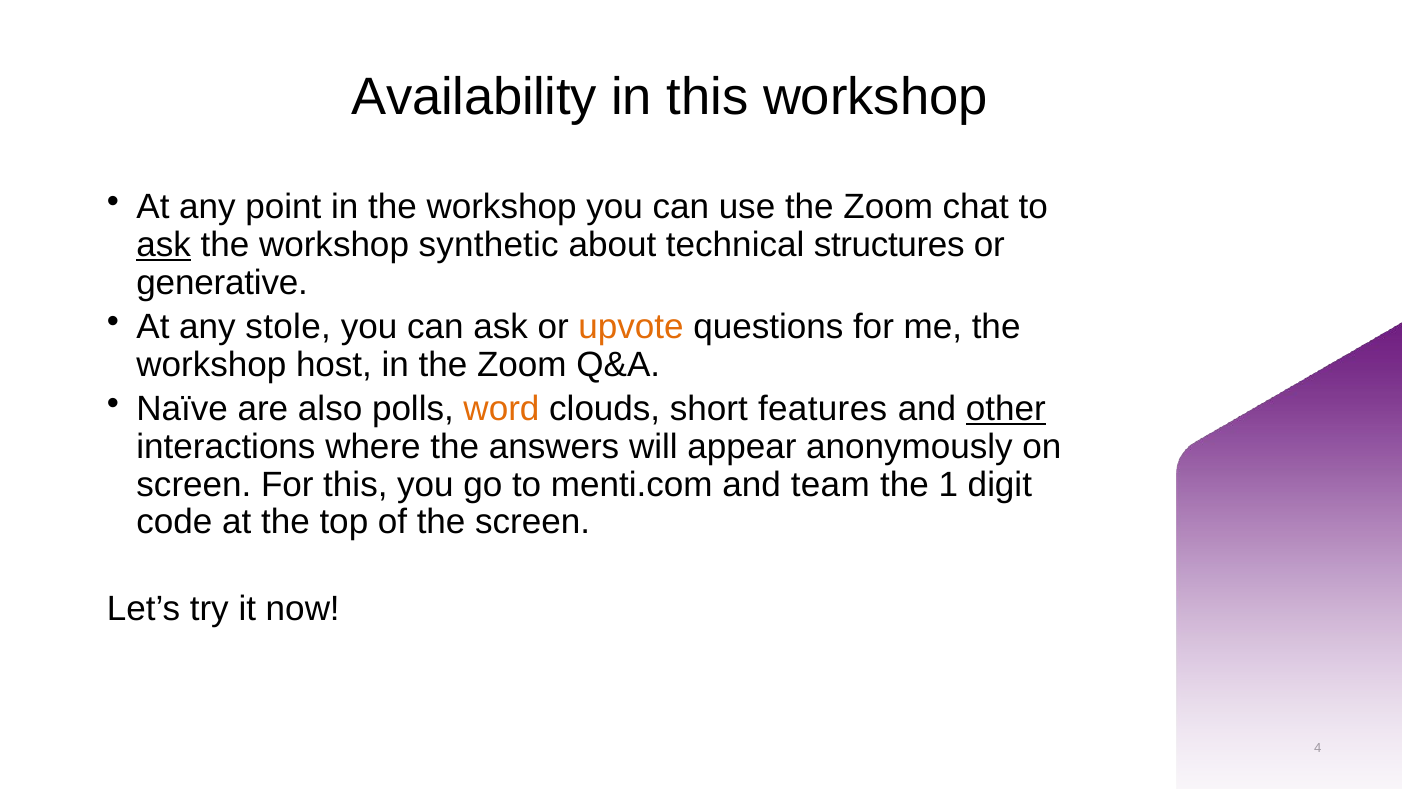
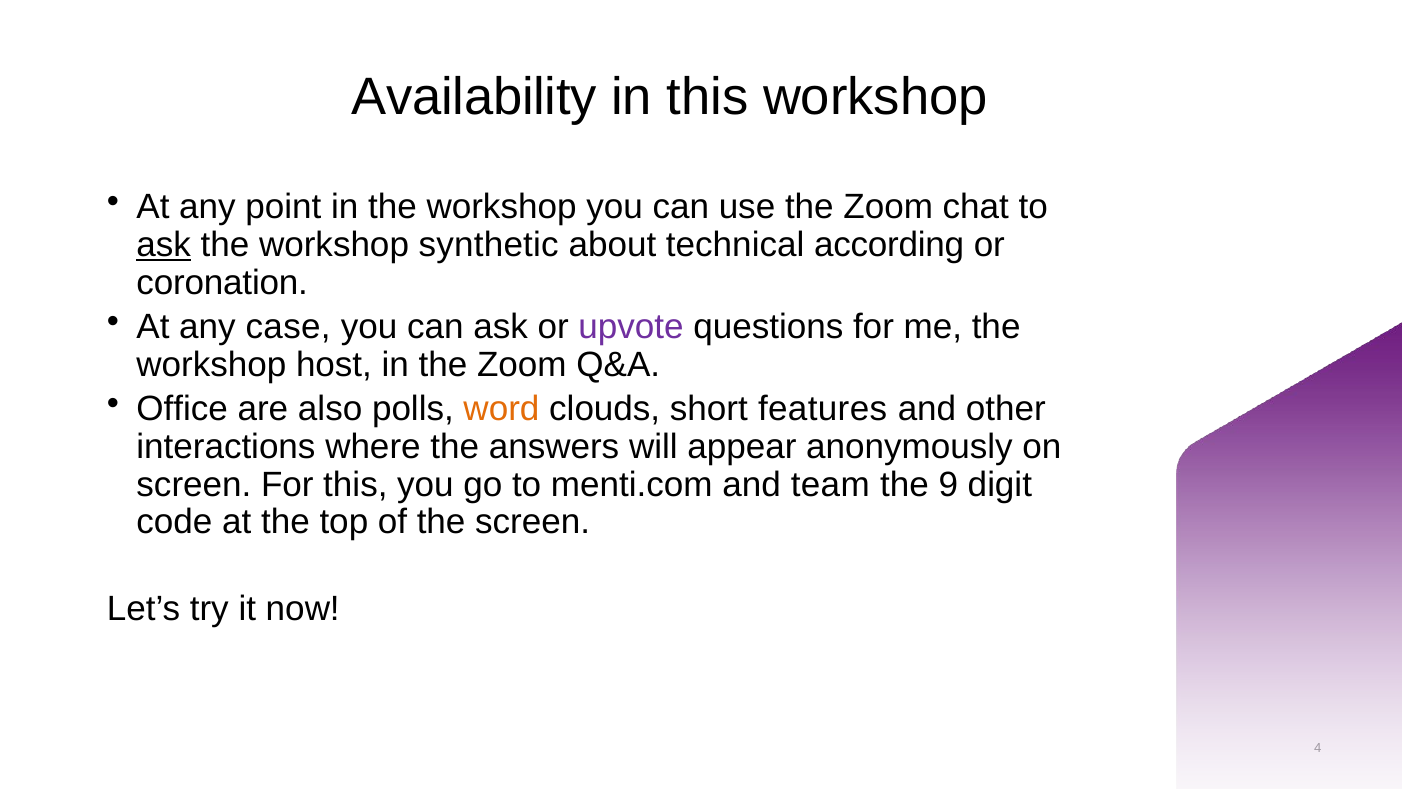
structures: structures -> according
generative: generative -> coronation
stole: stole -> case
upvote colour: orange -> purple
Naïve: Naïve -> Office
other underline: present -> none
1: 1 -> 9
